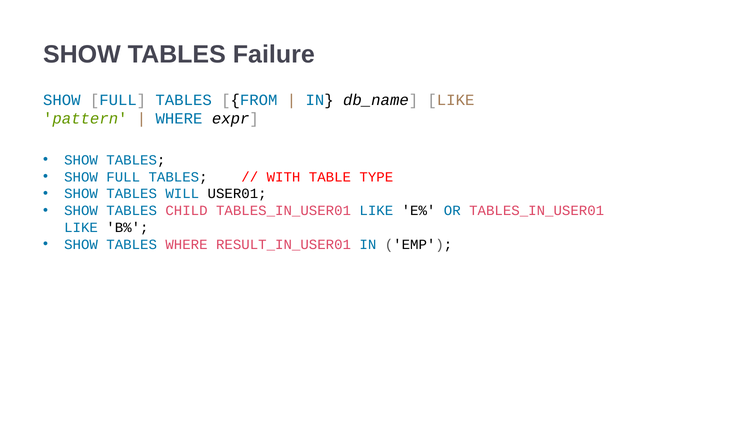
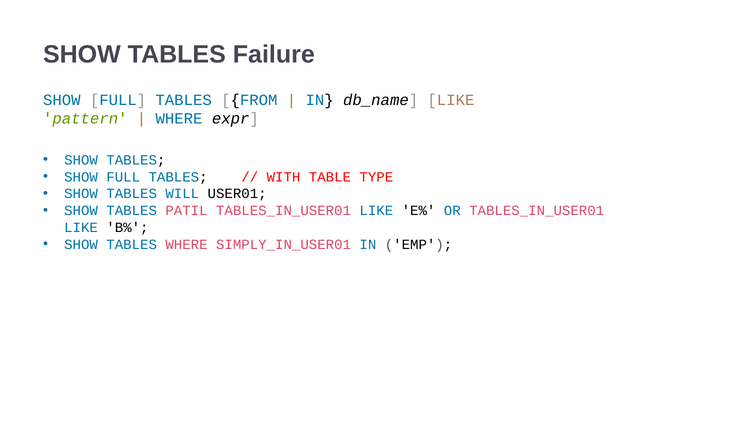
CHILD: CHILD -> PATIL
RESULT_IN_USER01: RESULT_IN_USER01 -> SIMPLY_IN_USER01
